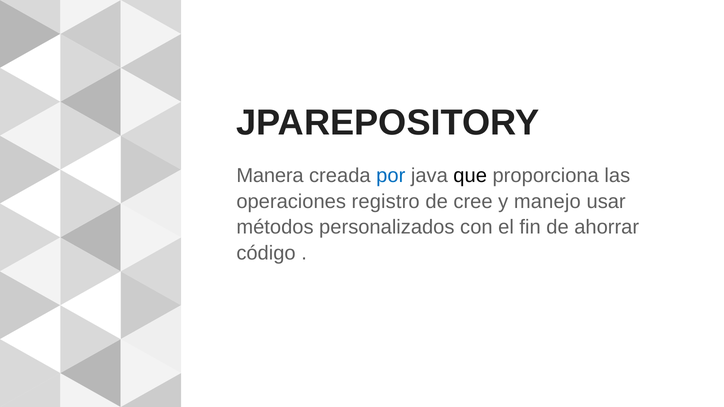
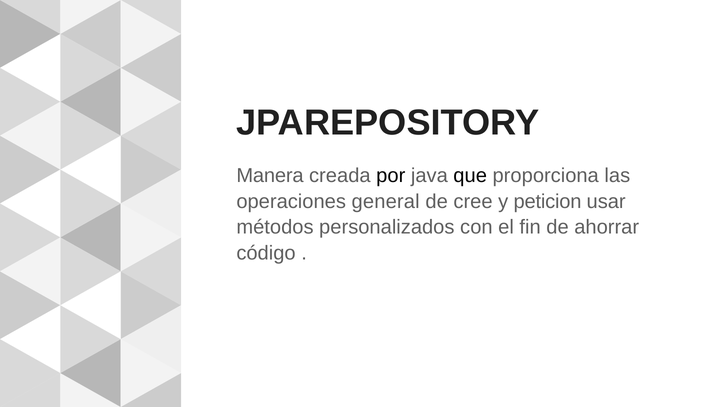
por colour: blue -> black
registro: registro -> general
manejo: manejo -> peticion
